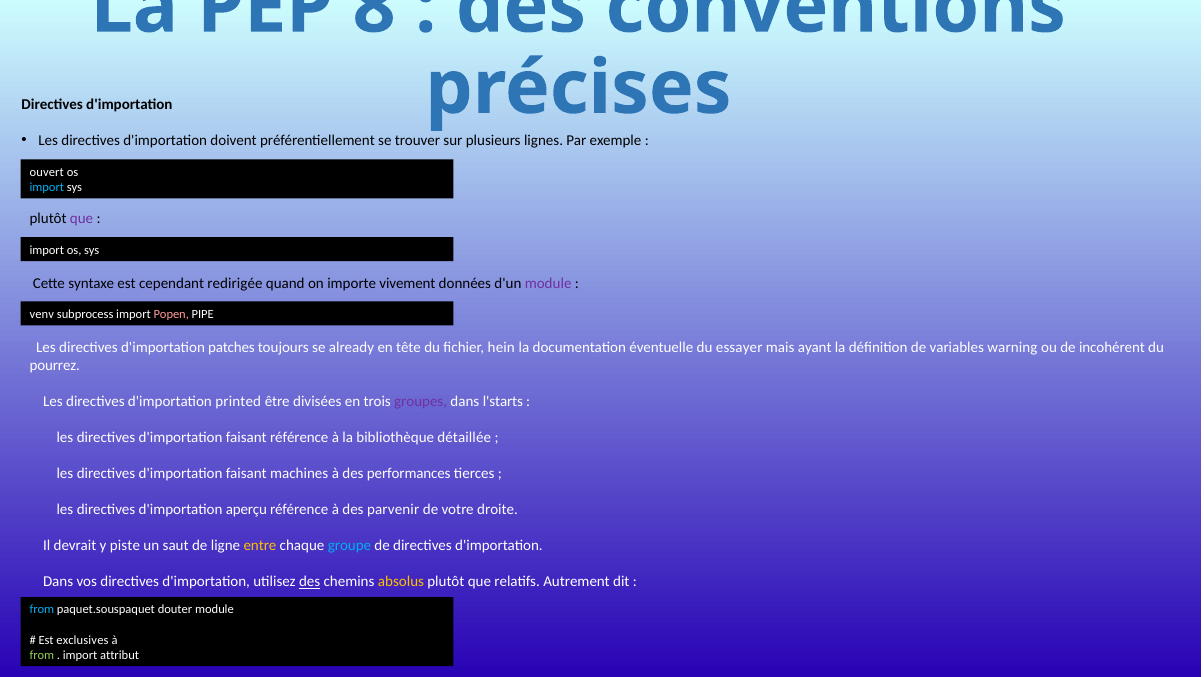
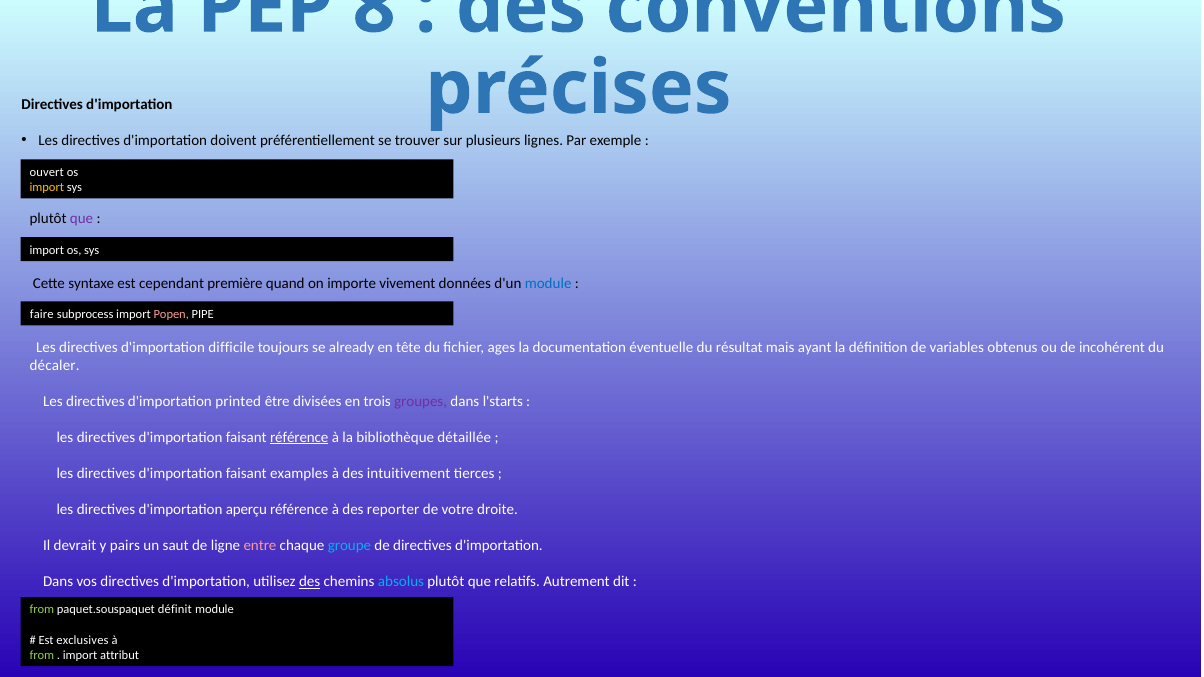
import at (47, 187) colour: light blue -> yellow
redirigée: redirigée -> première
module at (548, 283) colour: purple -> blue
venv: venv -> faire
patches: patches -> difficile
hein: hein -> ages
essayer: essayer -> résultat
warning: warning -> obtenus
pourrez: pourrez -> décaler
référence at (299, 438) underline: none -> present
machines: machines -> examples
performances: performances -> intuitivement
parvenir: parvenir -> reporter
piste: piste -> pairs
entre colour: yellow -> pink
absolus colour: yellow -> light blue
from at (42, 610) colour: light blue -> light green
douter: douter -> définit
